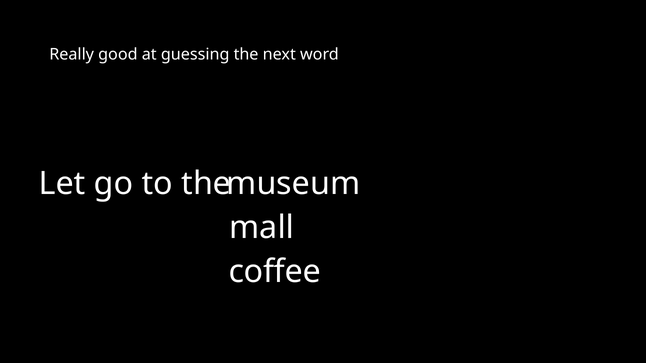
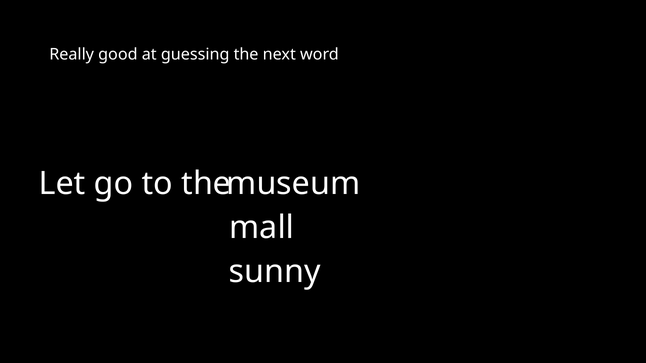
coffee: coffee -> sunny
